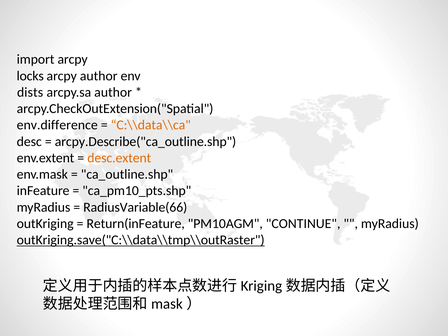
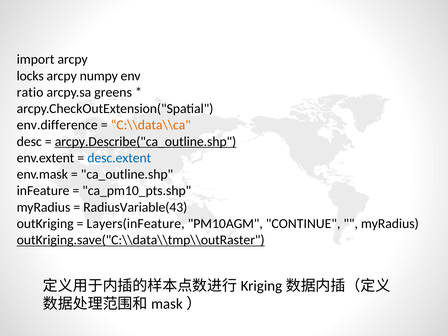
arcpy author: author -> numpy
dists: dists -> ratio
arcpy.sa author: author -> greens
arcpy.Describe("ca_outline.shp underline: none -> present
desc.extent colour: orange -> blue
RadiusVariable(66: RadiusVariable(66 -> RadiusVariable(43
Return(inFeature: Return(inFeature -> Layers(inFeature
